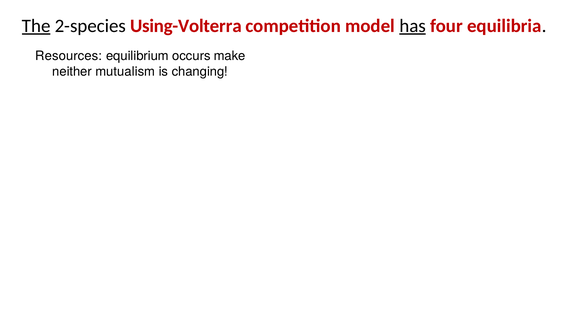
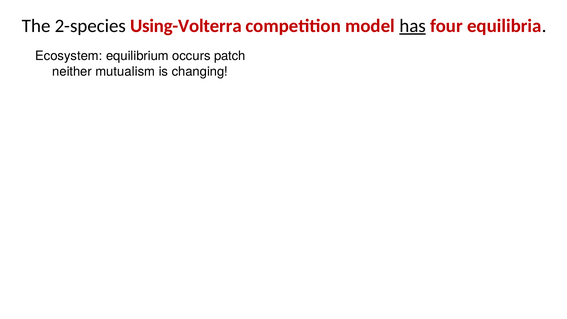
The underline: present -> none
Resources: Resources -> Ecosystem
make: make -> patch
